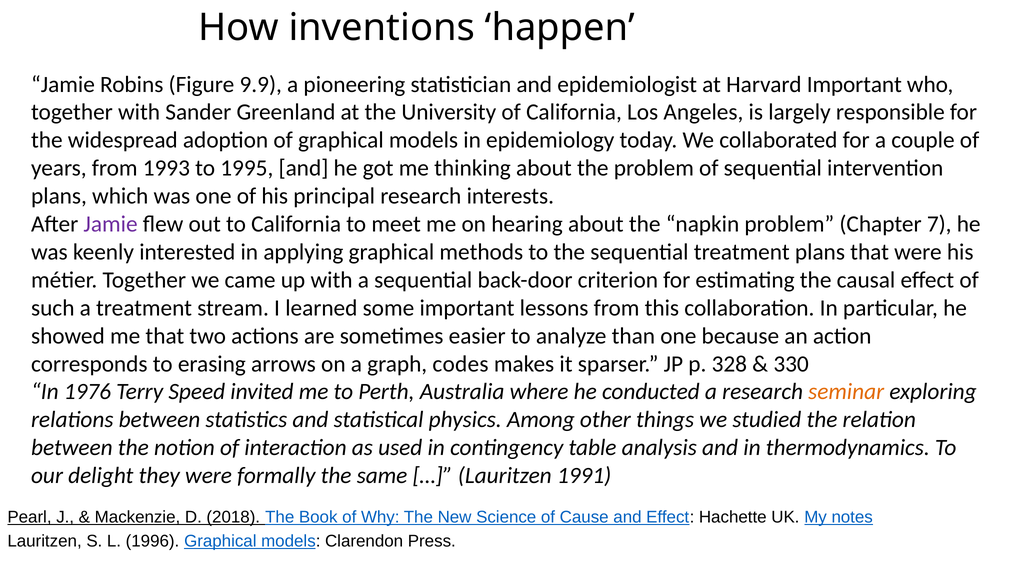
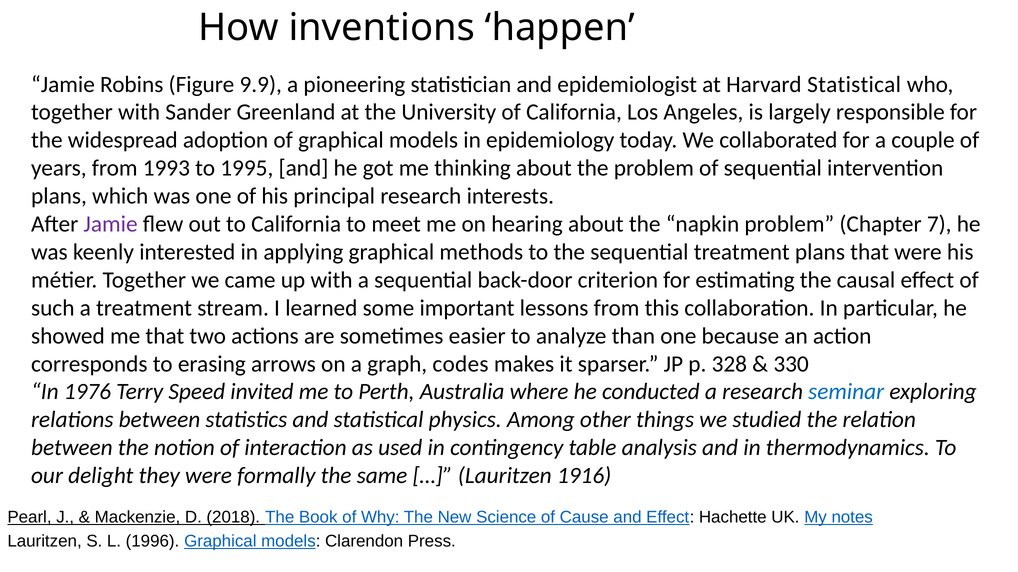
Harvard Important: Important -> Statistical
seminar colour: orange -> blue
1991: 1991 -> 1916
